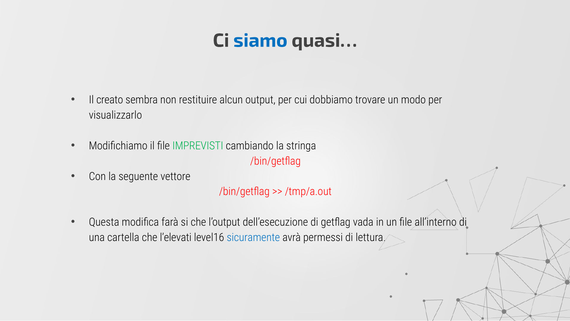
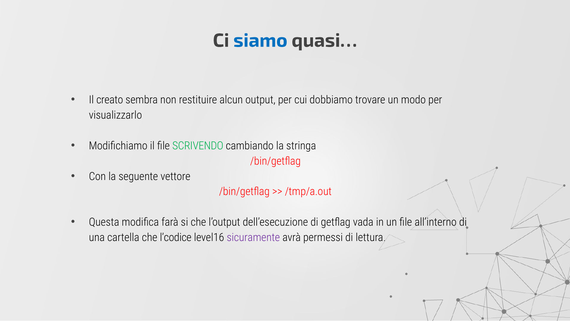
IMPREVISTI: IMPREVISTI -> SCRIVENDO
l’elevati: l’elevati -> l’codice
sicuramente colour: blue -> purple
